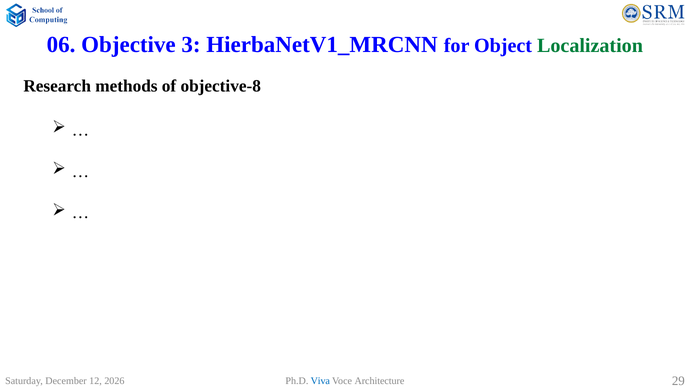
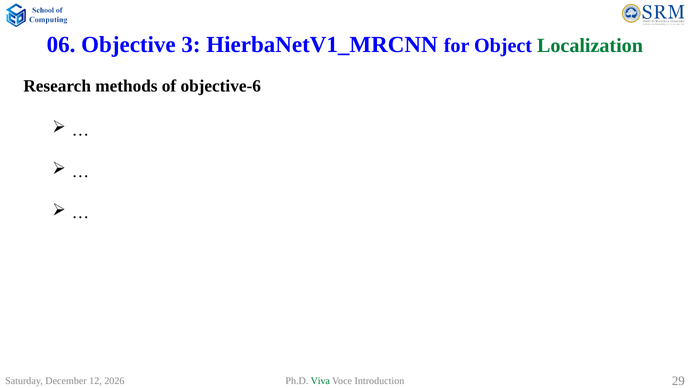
objective-8: objective-8 -> objective-6
Viva colour: blue -> green
Architecture: Architecture -> Introduction
